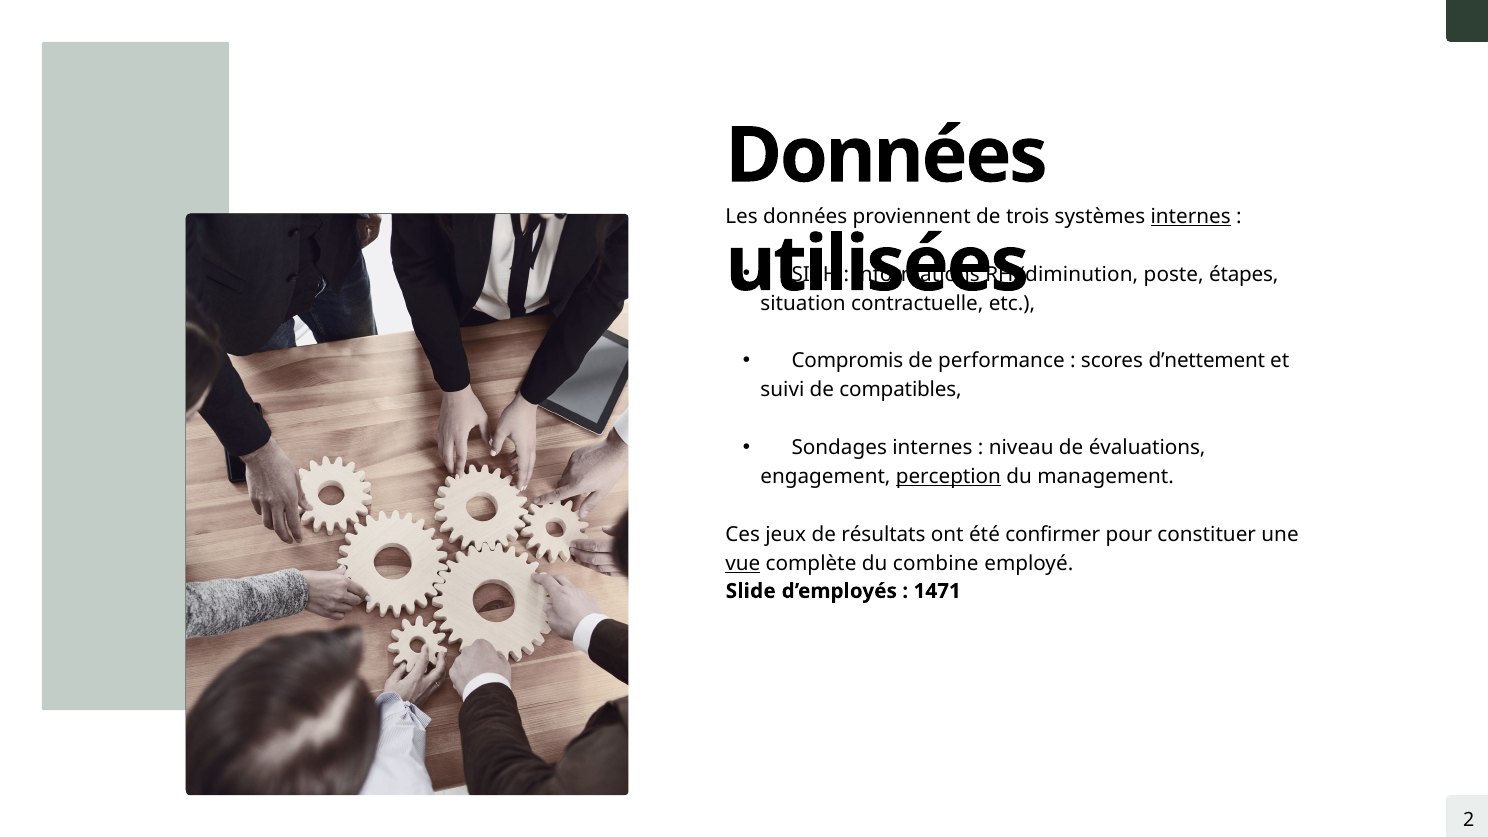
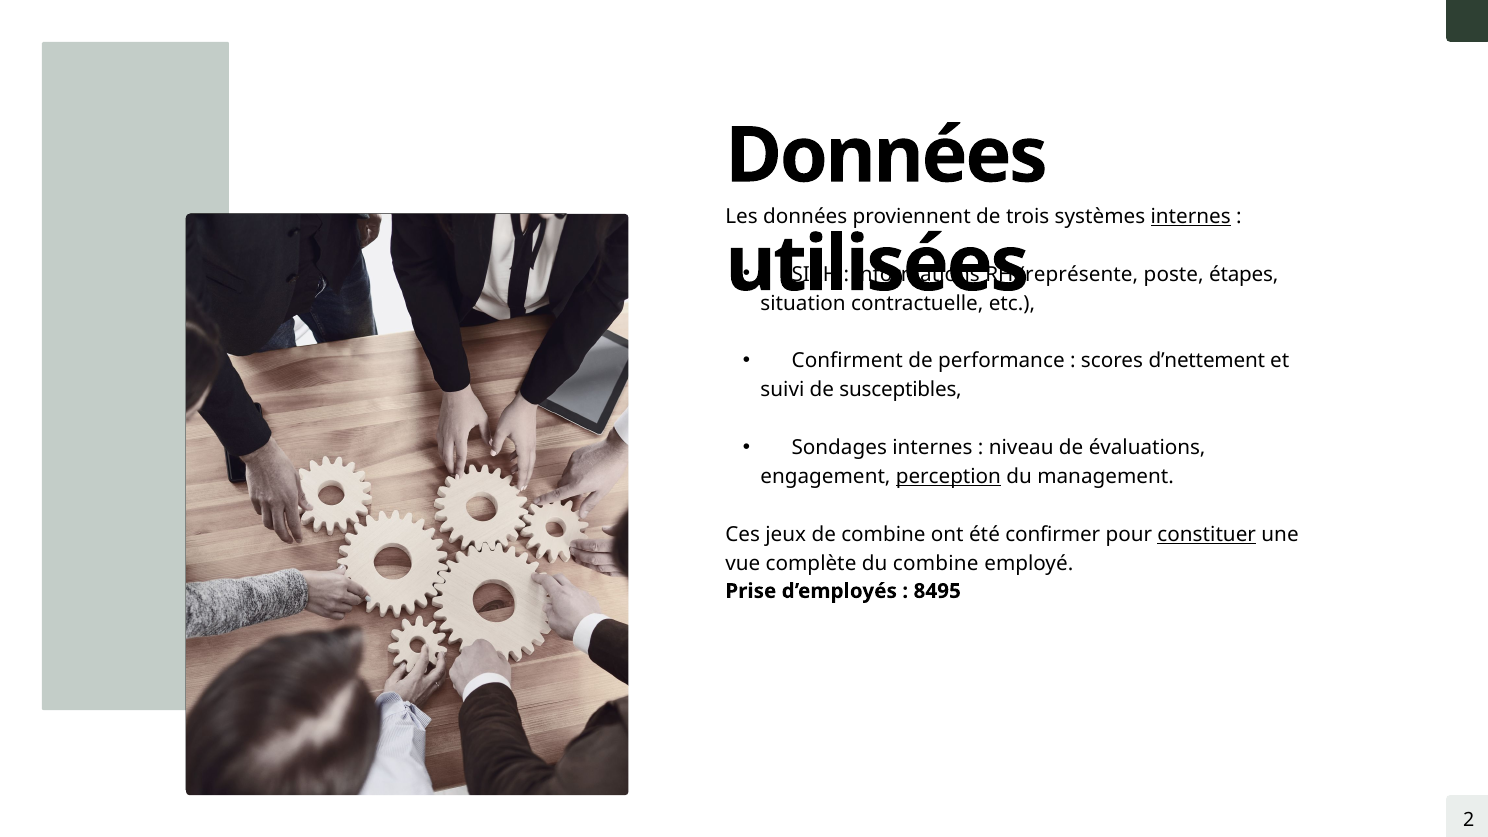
diminution: diminution -> représente
Compromis: Compromis -> Confirment
compatibles: compatibles -> susceptibles
de résultats: résultats -> combine
constituer underline: none -> present
vue underline: present -> none
Slide: Slide -> Prise
1471: 1471 -> 8495
